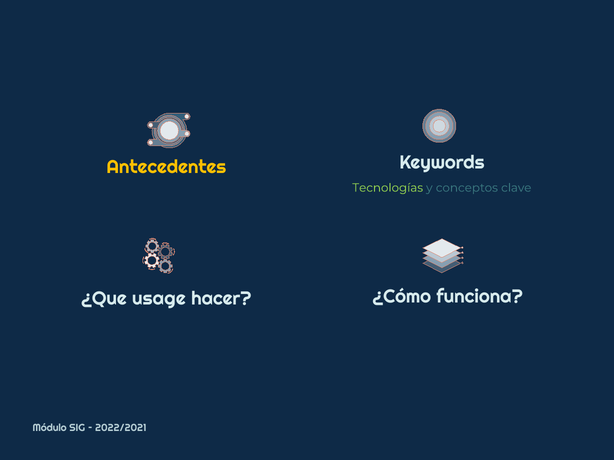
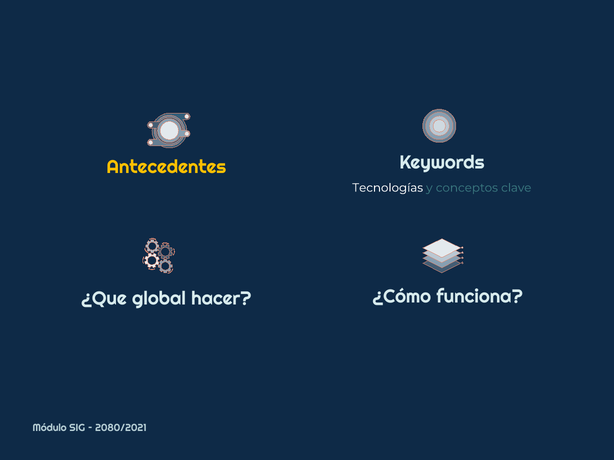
Tecnologías colour: light green -> white
usage: usage -> global
2022/2021: 2022/2021 -> 2080/2021
